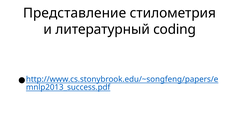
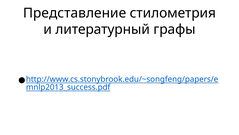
coding: coding -> графы
